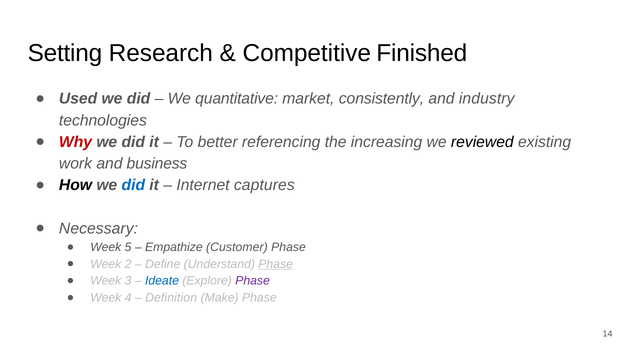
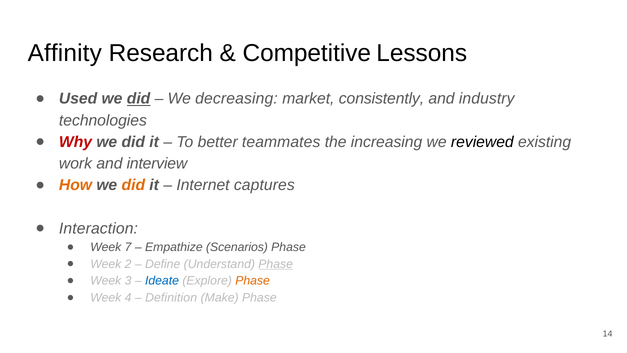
Setting: Setting -> Affinity
Finished: Finished -> Lessons
did at (139, 99) underline: none -> present
quantitative: quantitative -> decreasing
referencing: referencing -> teammates
business: business -> interview
How colour: black -> orange
did at (133, 185) colour: blue -> orange
Necessary: Necessary -> Interaction
5: 5 -> 7
Customer: Customer -> Scenarios
Phase at (253, 281) colour: purple -> orange
